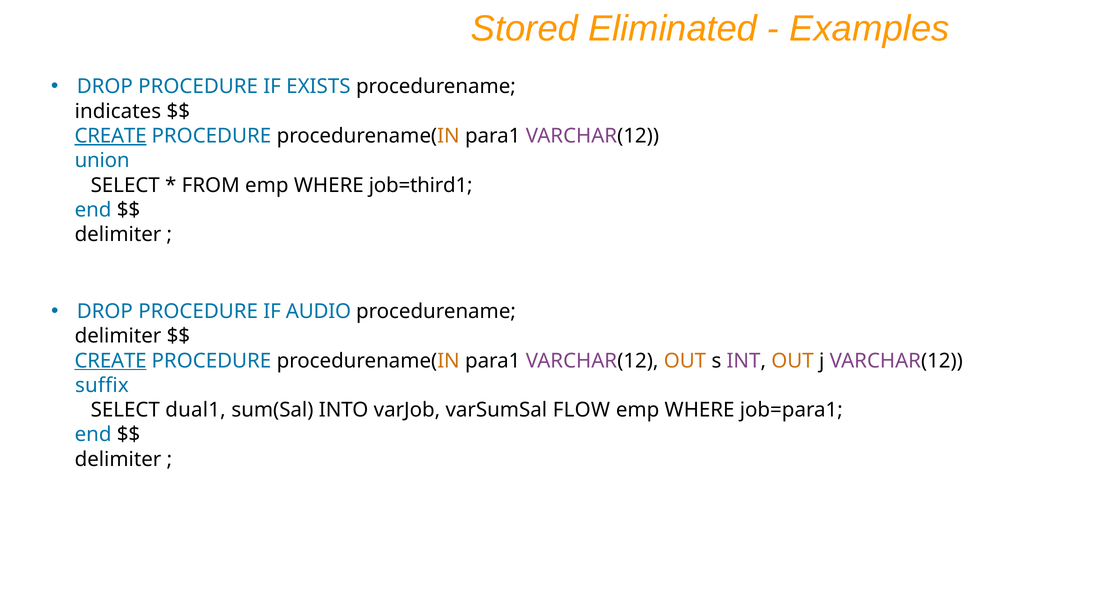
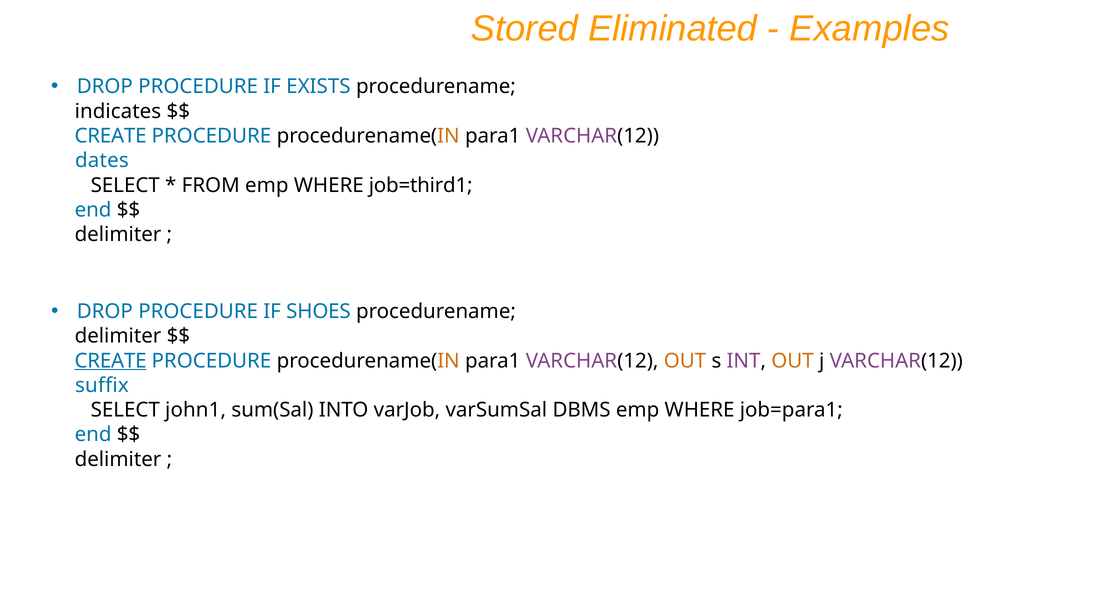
CREATE at (111, 136) underline: present -> none
union: union -> dates
AUDIO: AUDIO -> SHOES
dual1: dual1 -> john1
FLOW: FLOW -> DBMS
